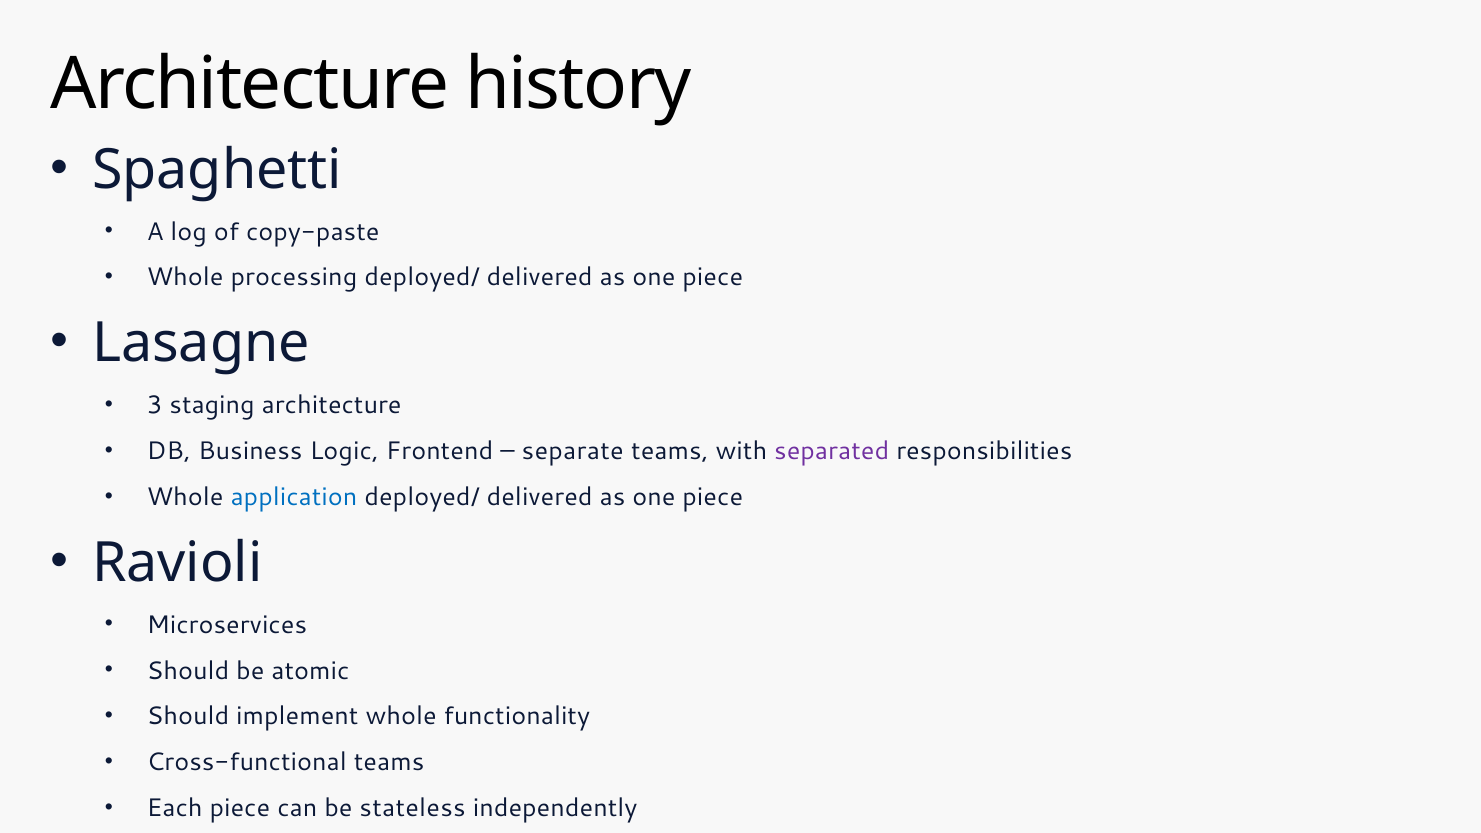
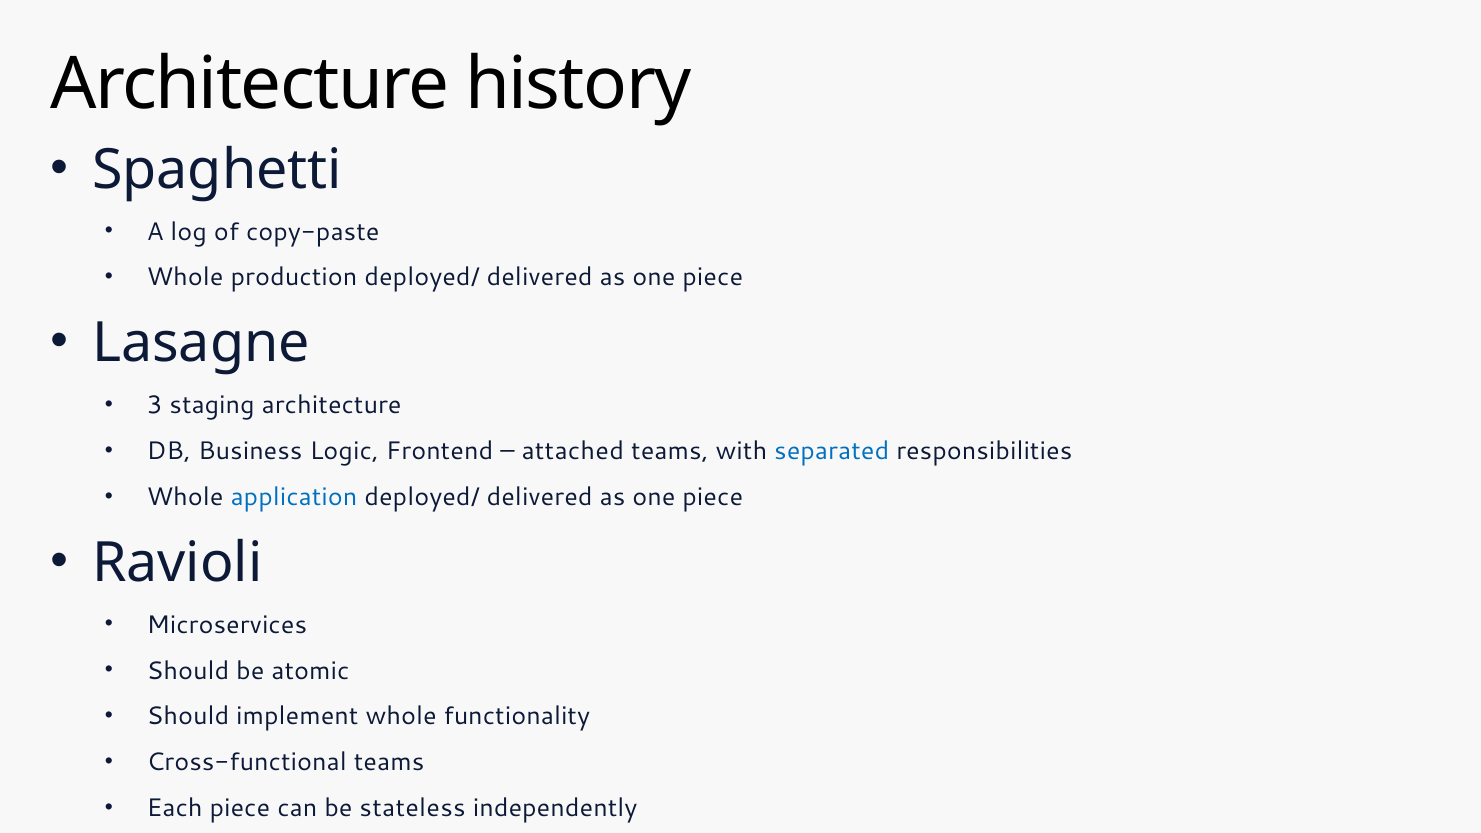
processing: processing -> production
separate: separate -> attached
separated colour: purple -> blue
